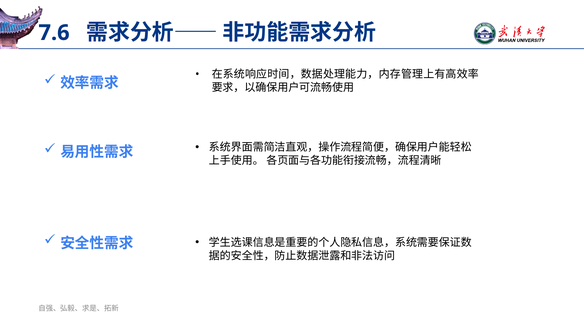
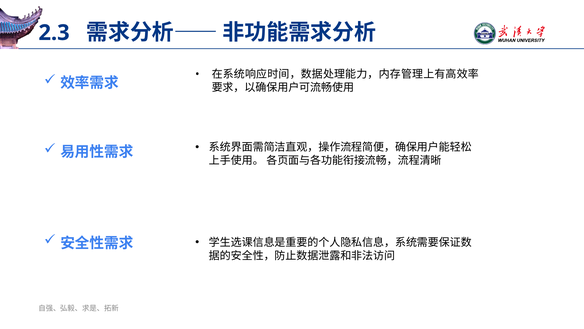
7.6: 7.6 -> 2.3
